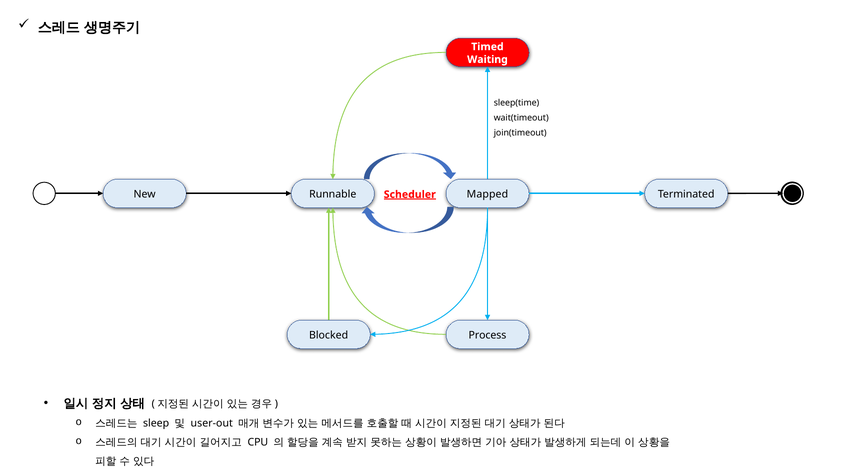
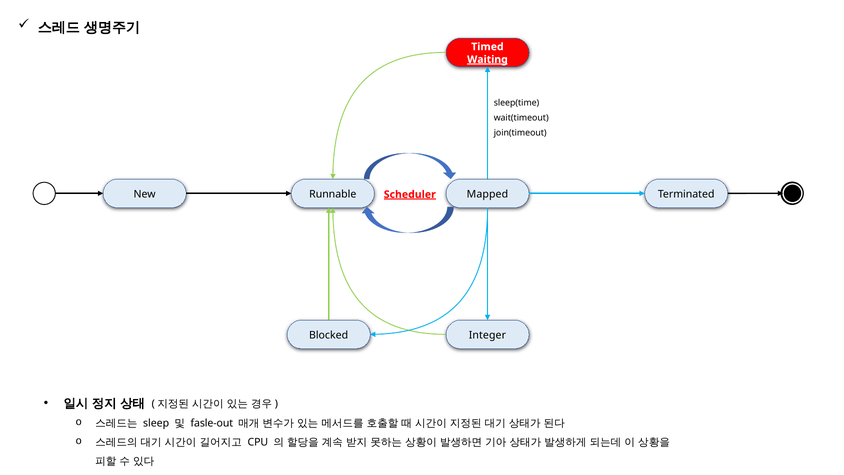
Waiting underline: none -> present
Process: Process -> Integer
user-out: user-out -> fasle-out
